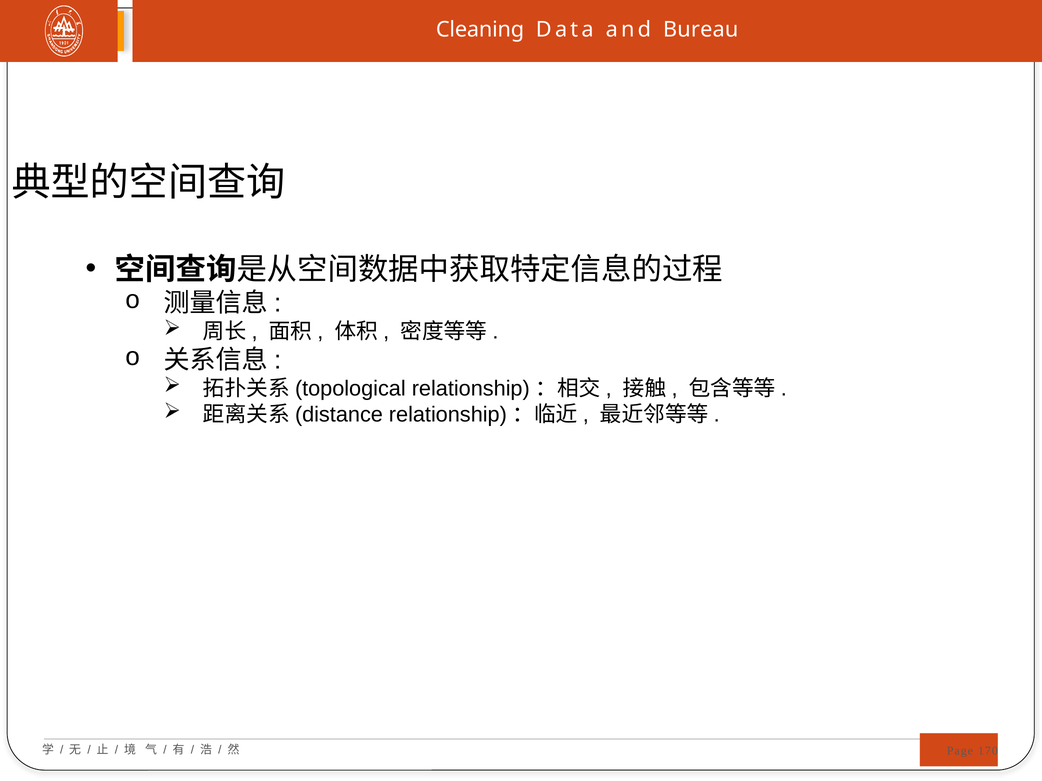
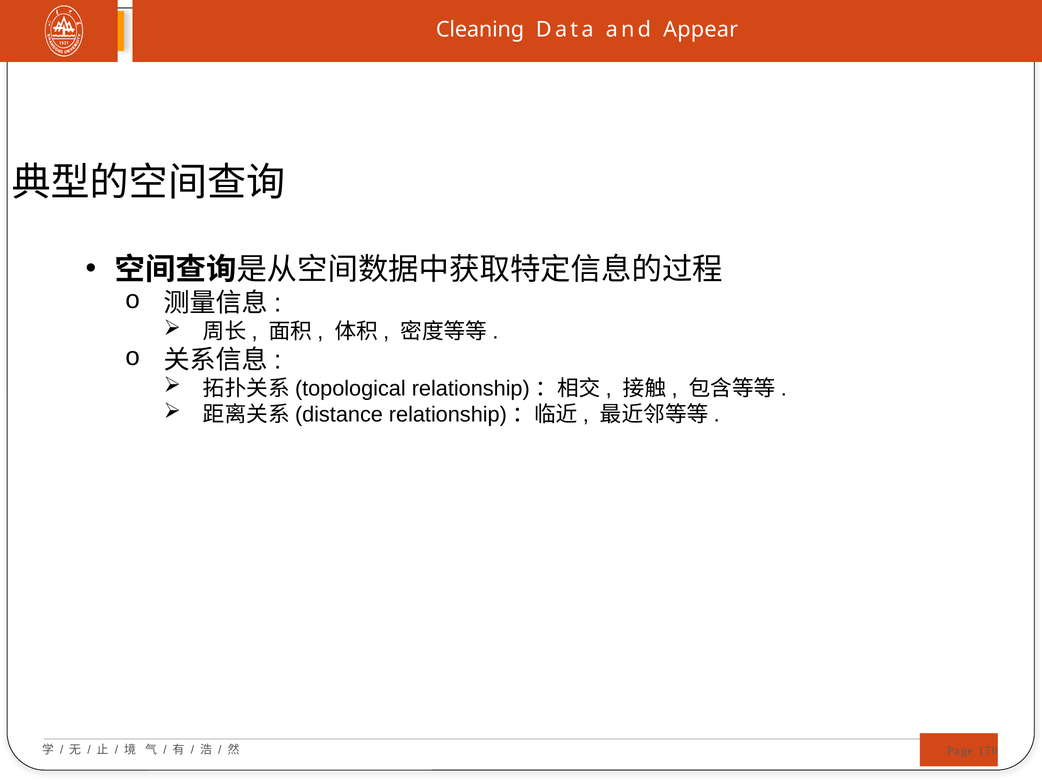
Bureau: Bureau -> Appear
